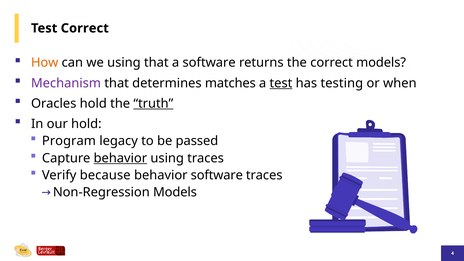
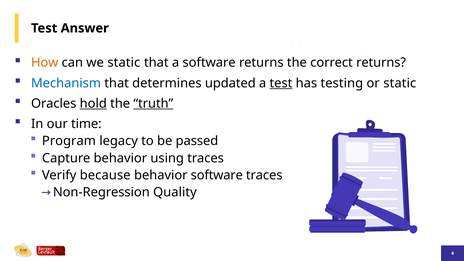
Test Correct: Correct -> Answer
we using: using -> static
correct models: models -> returns
Mechanism colour: purple -> blue
matches: matches -> updated
or when: when -> static
hold at (93, 103) underline: none -> present
our hold: hold -> time
behavior at (120, 158) underline: present -> none
Non-Regression Models: Models -> Quality
